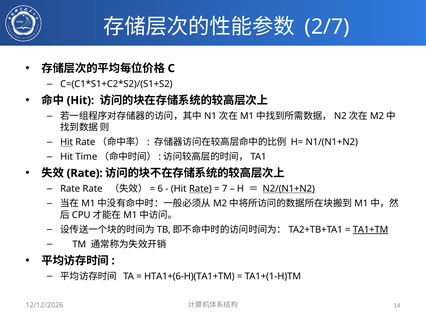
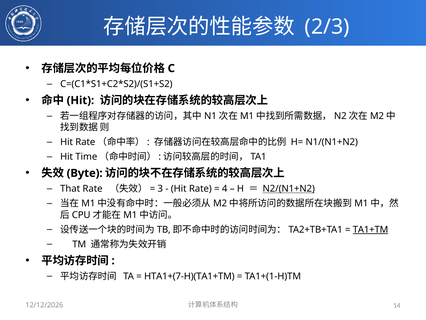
2/7: 2/7 -> 2/3
Hit at (67, 142) underline: present -> none
Rate at (85, 173): Rate -> Byte
Rate at (70, 189): Rate -> That
6: 6 -> 3
Rate at (200, 189) underline: present -> none
7: 7 -> 4
HTA1+(6-H)(TA1+TM: HTA1+(6-H)(TA1+TM -> HTA1+(7-H)(TA1+TM
